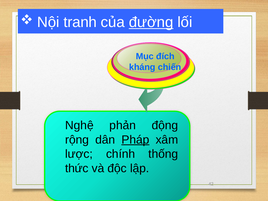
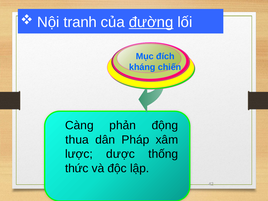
Nghệ: Nghệ -> Càng
rộng: rộng -> thua
Pháp underline: present -> none
chính: chính -> dược
